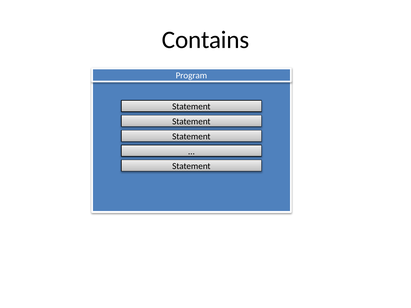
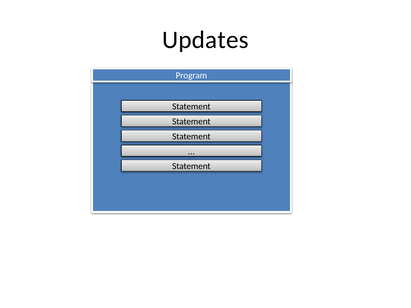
Contains: Contains -> Updates
